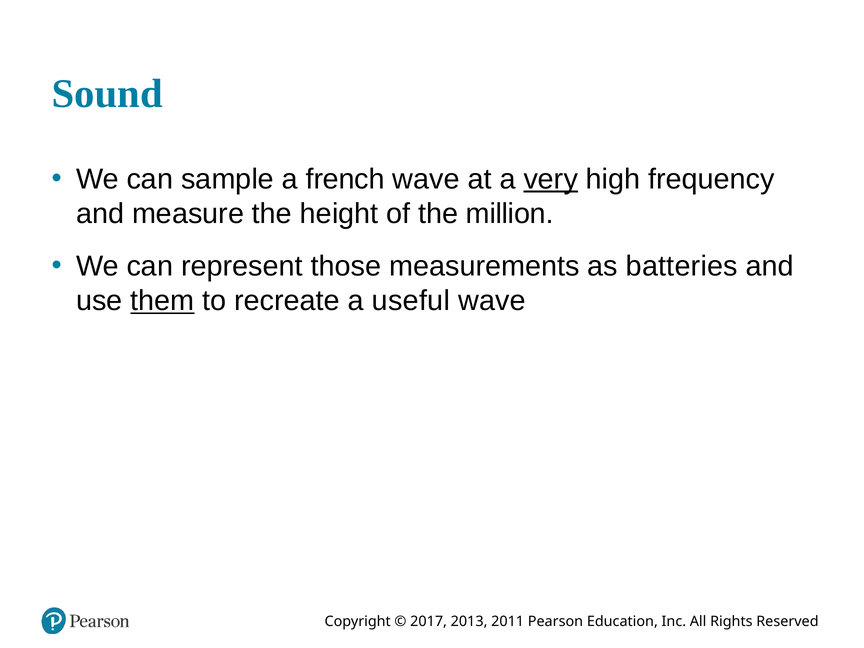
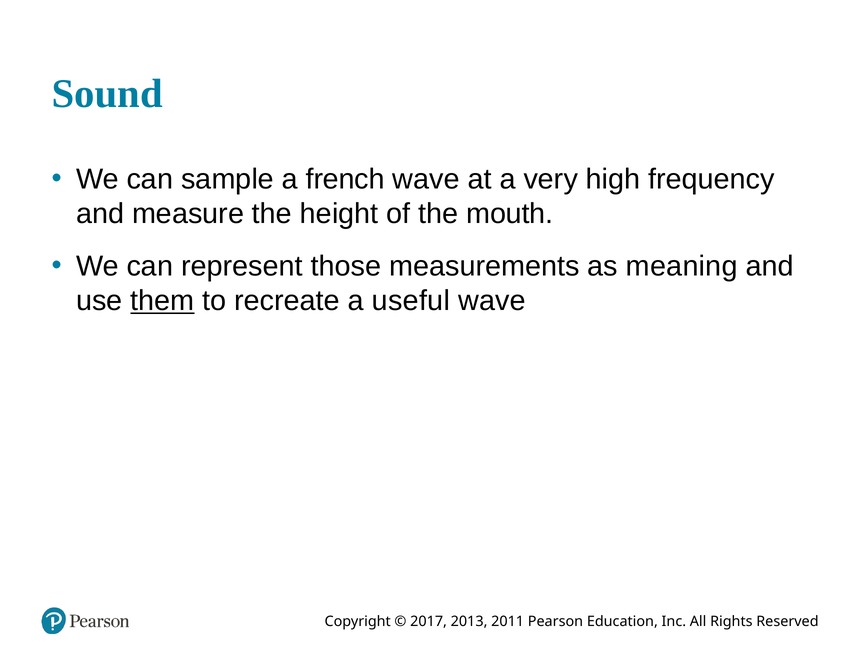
very underline: present -> none
million: million -> mouth
batteries: batteries -> meaning
